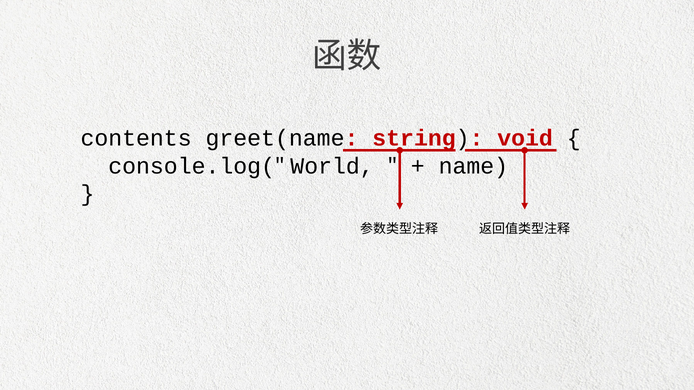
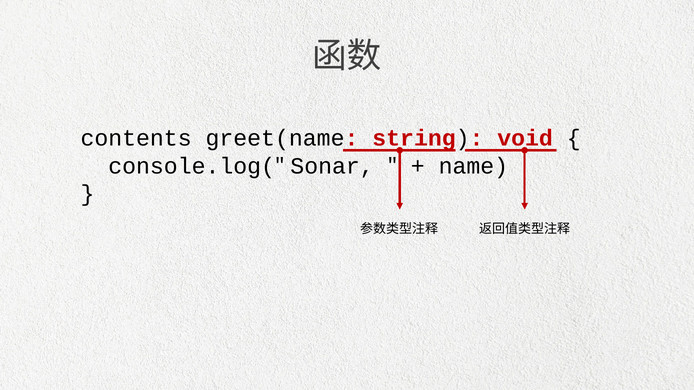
World: World -> Sonar
